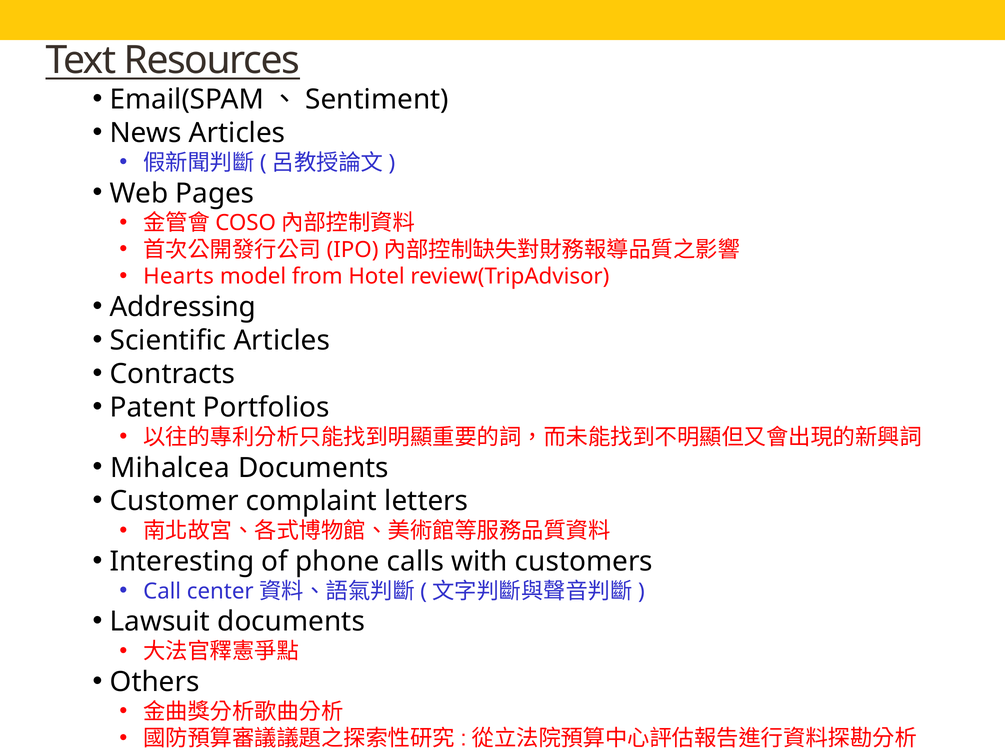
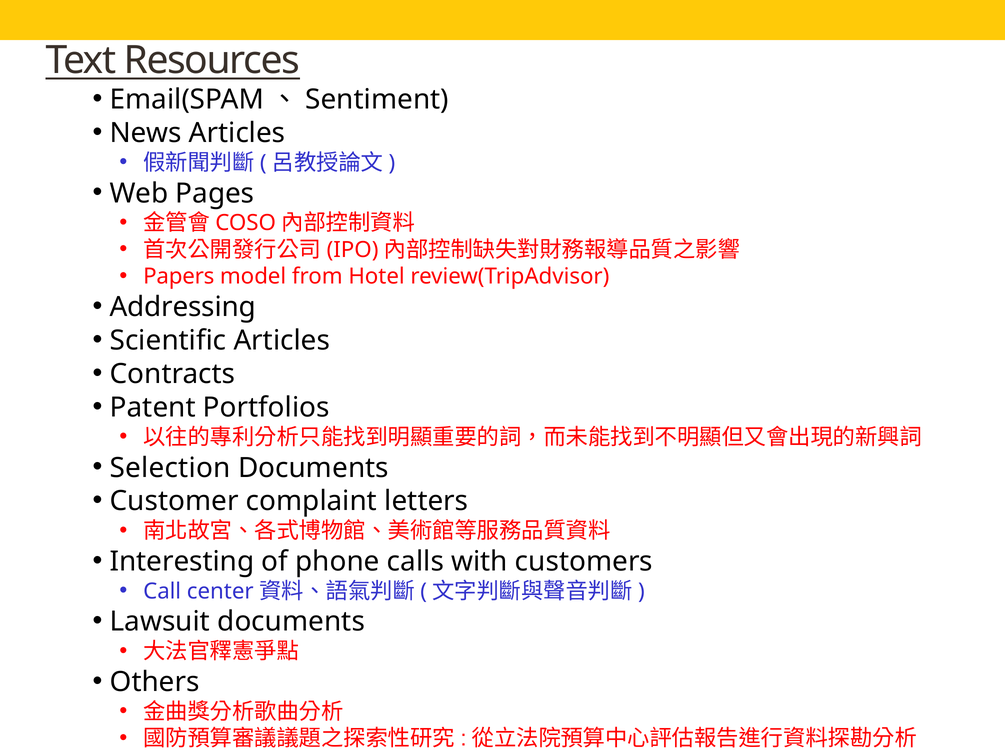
Hearts: Hearts -> Papers
Mihalcea: Mihalcea -> Selection
